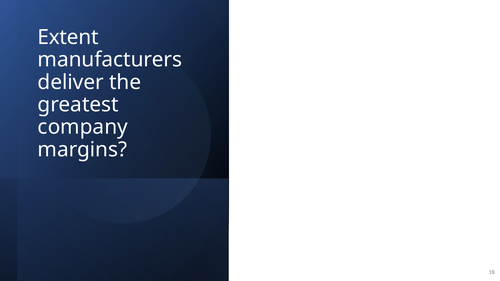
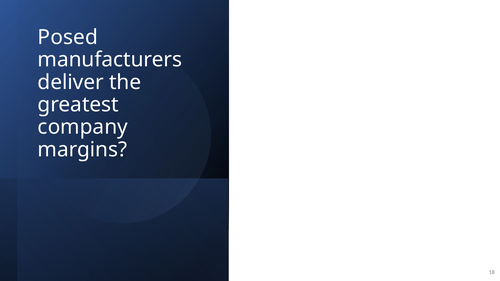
Extent: Extent -> Posed
